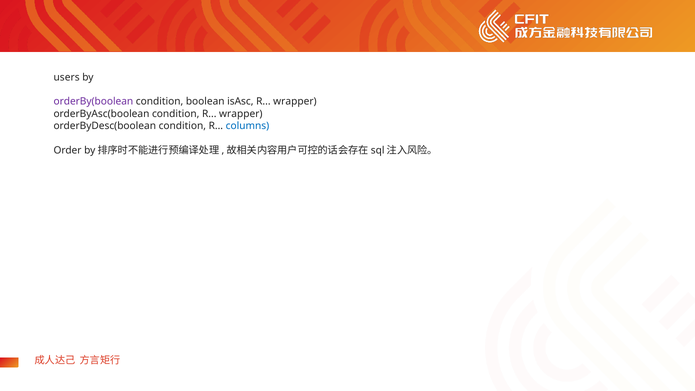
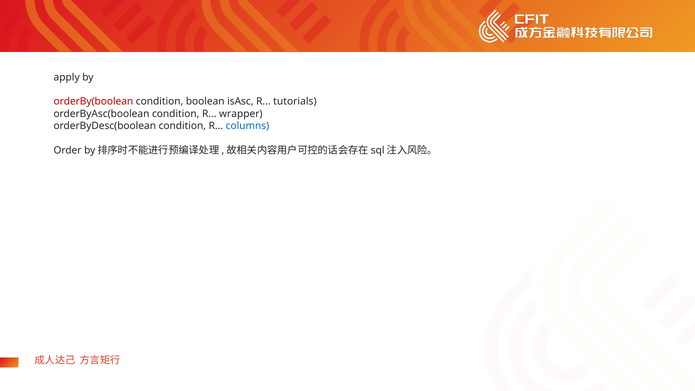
users: users -> apply
orderBy(boolean colour: purple -> red
isAsc R wrapper: wrapper -> tutorials
